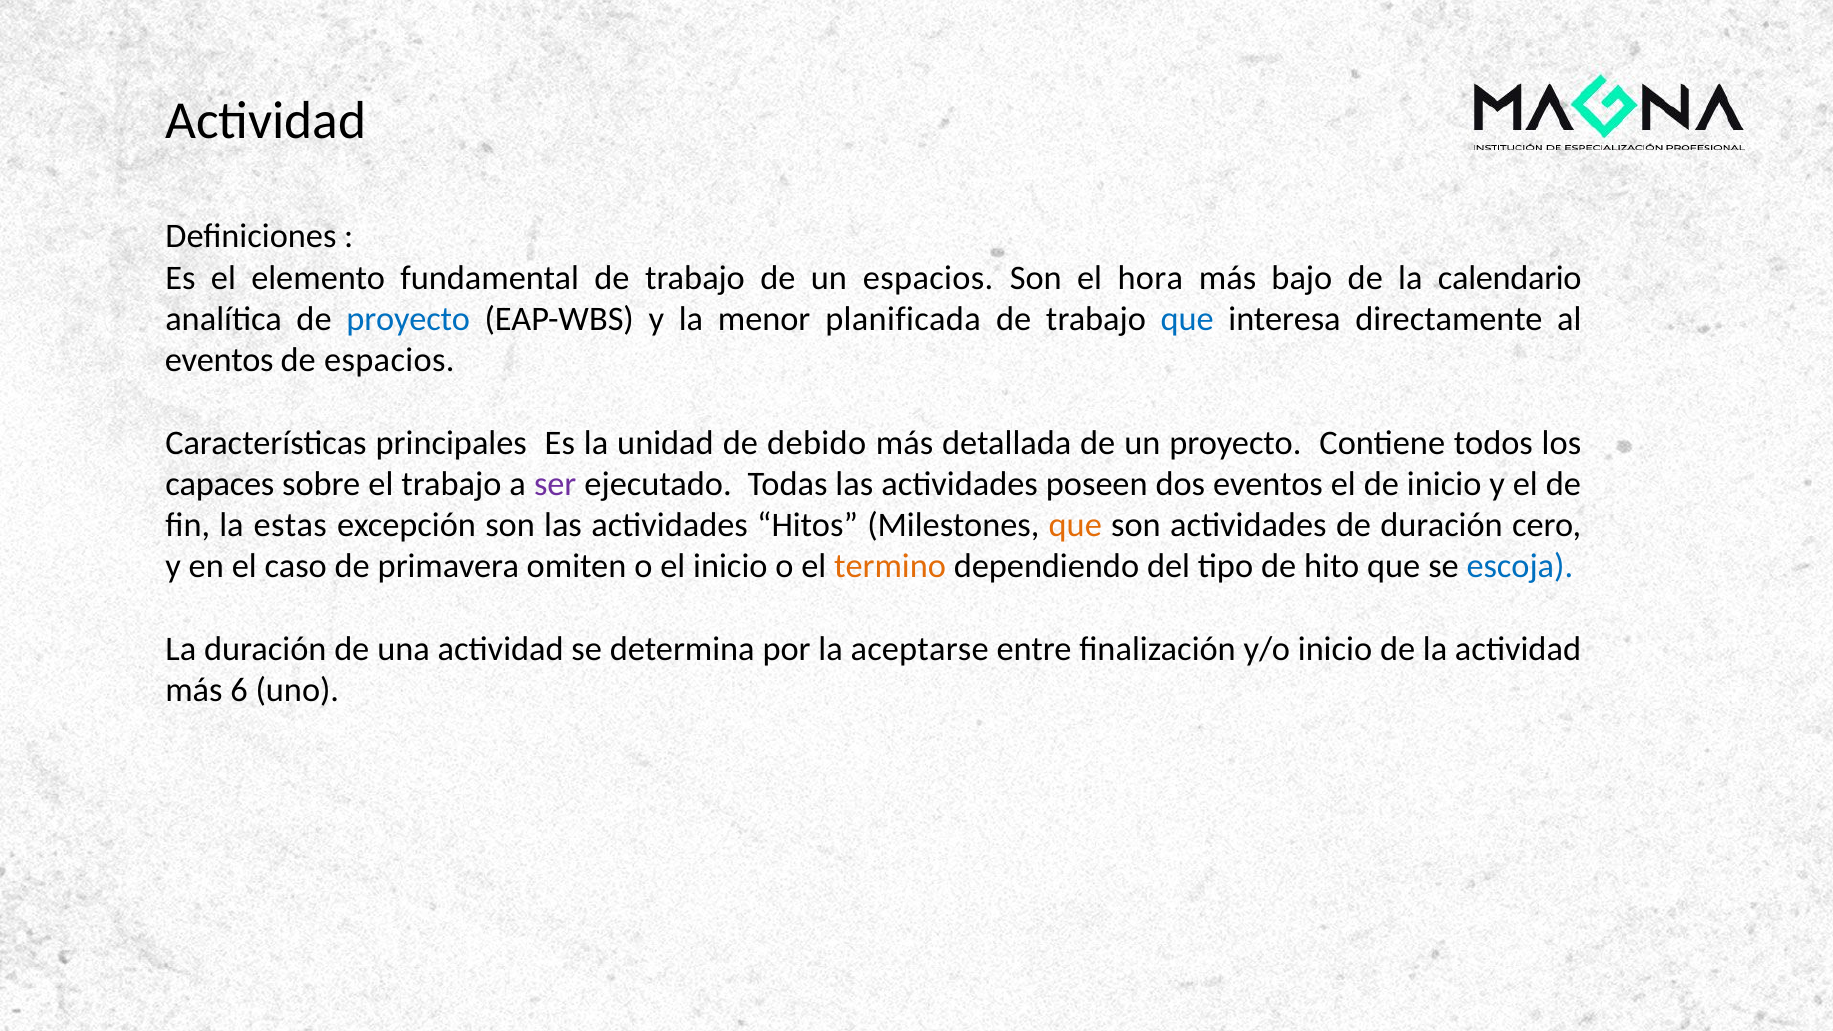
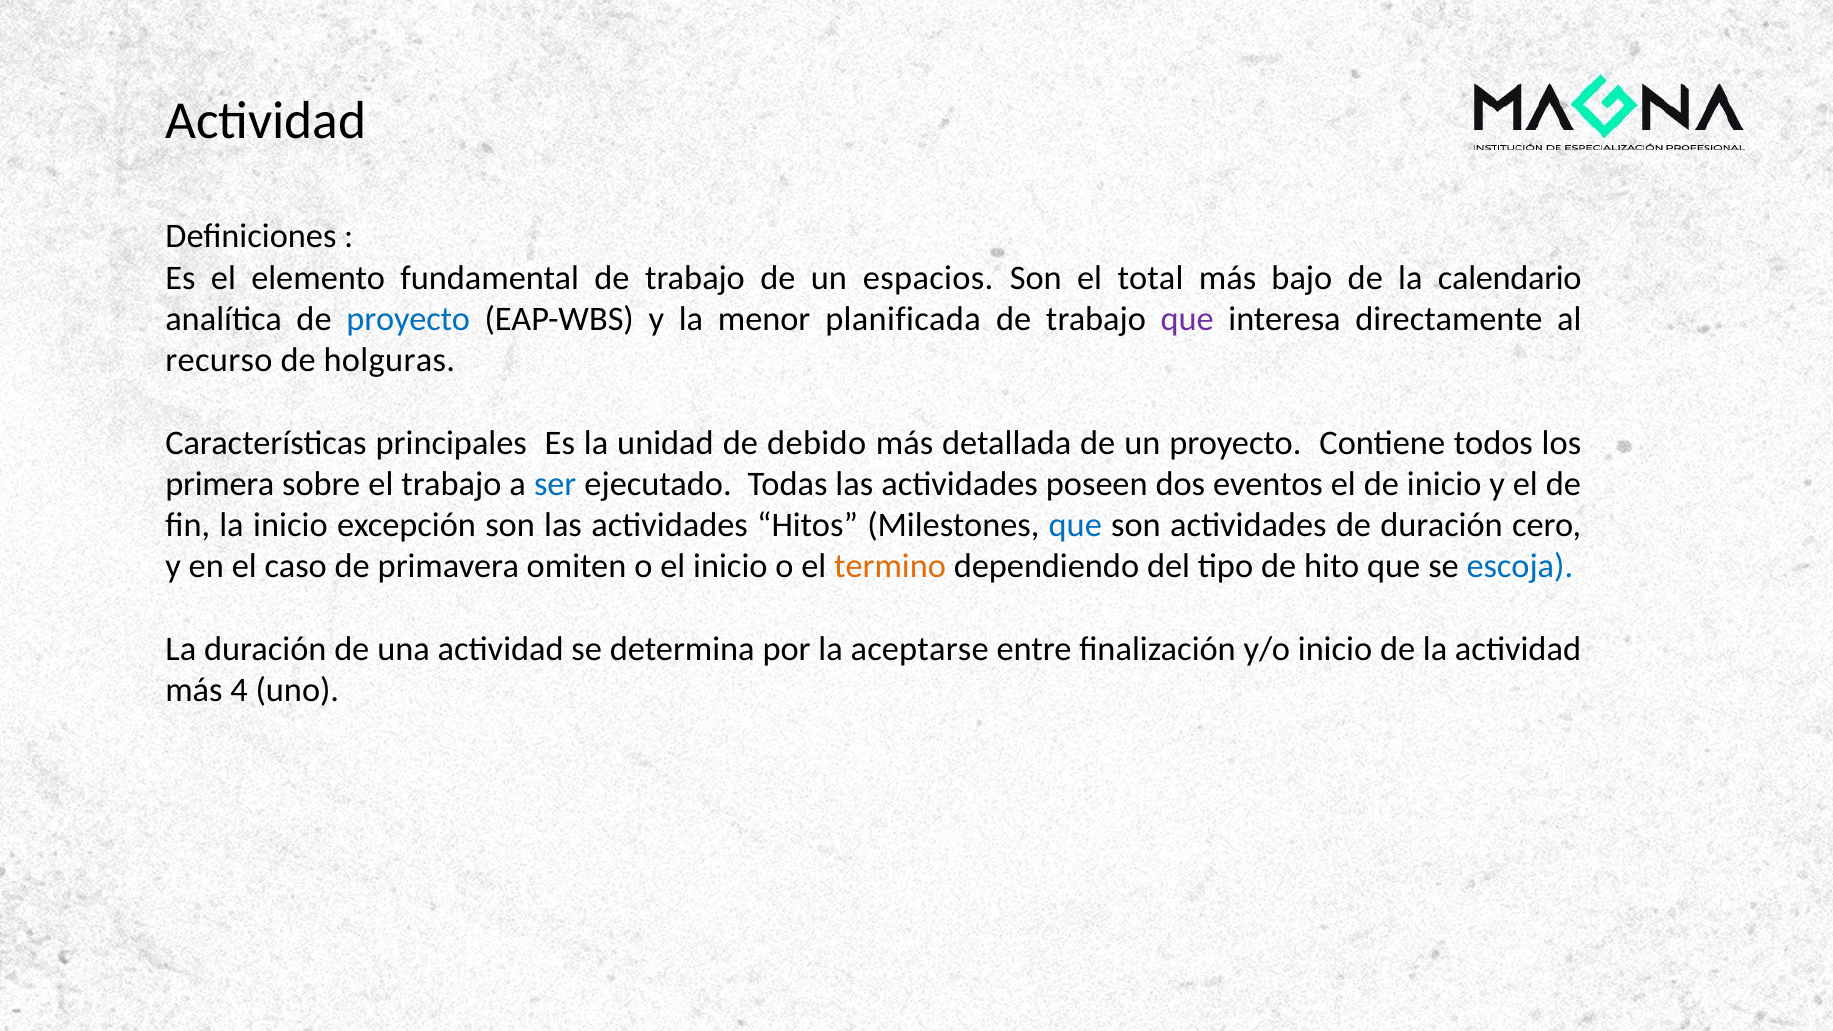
hora: hora -> total
que at (1187, 319) colour: blue -> purple
eventos at (219, 360): eventos -> recurso
de espacios: espacios -> holguras
capaces: capaces -> primera
ser colour: purple -> blue
la estas: estas -> inicio
que at (1075, 525) colour: orange -> blue
6: 6 -> 4
